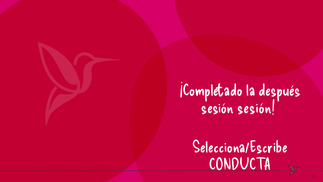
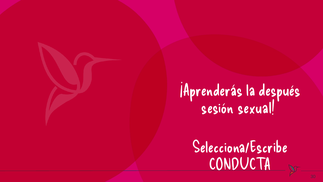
¡Completado: ¡Completado -> ¡Aprenderás
sesión sesión: sesión -> sexual
